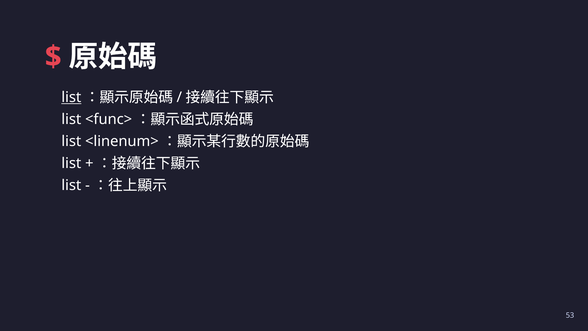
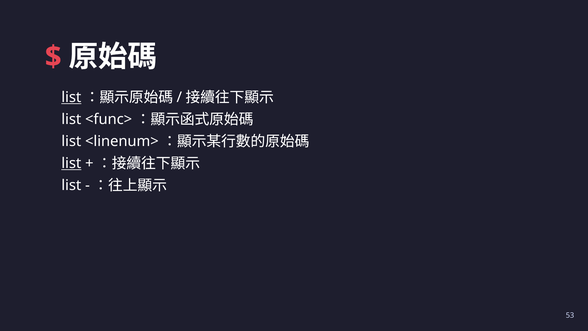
list at (71, 163) underline: none -> present
